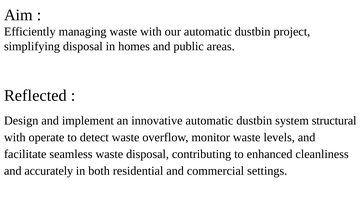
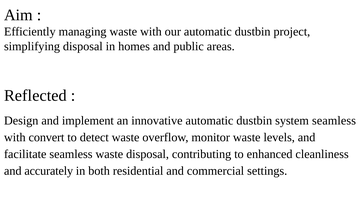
system structural: structural -> seamless
operate: operate -> convert
